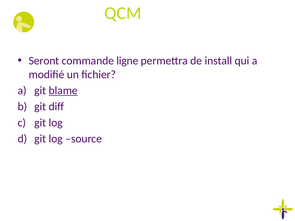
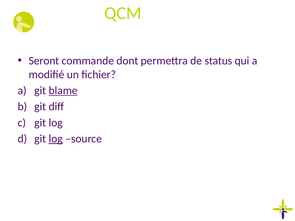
ligne: ligne -> dont
install: install -> status
log at (56, 139) underline: none -> present
